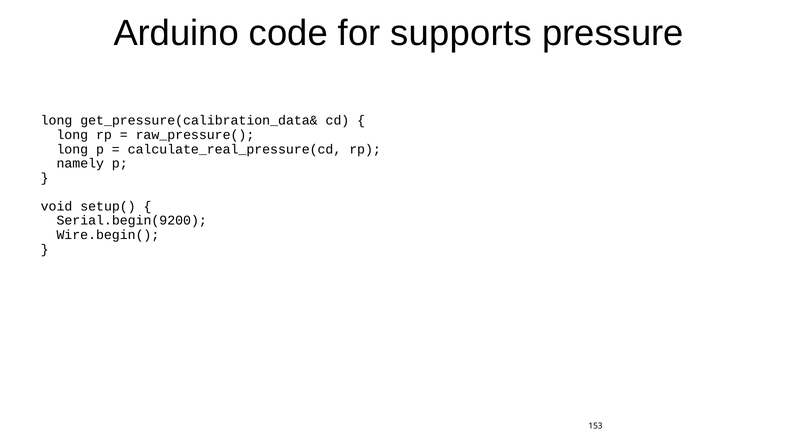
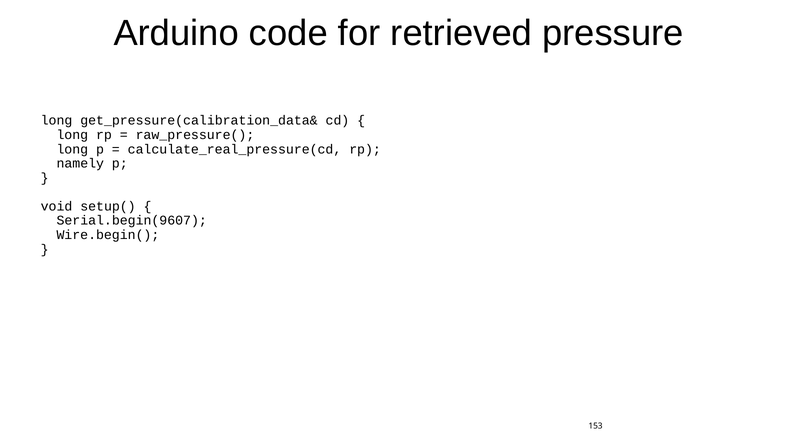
supports: supports -> retrieved
Serial.begin(9200: Serial.begin(9200 -> Serial.begin(9607
